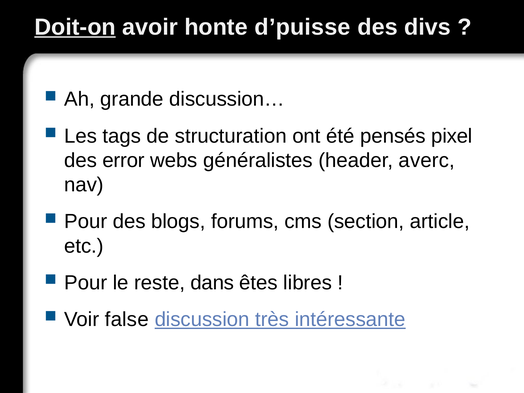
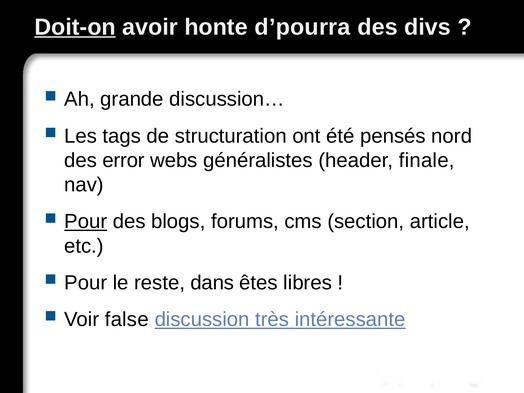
d’puisse: d’puisse -> d’pourra
pixel: pixel -> nord
averc: averc -> finale
Pour at (86, 222) underline: none -> present
